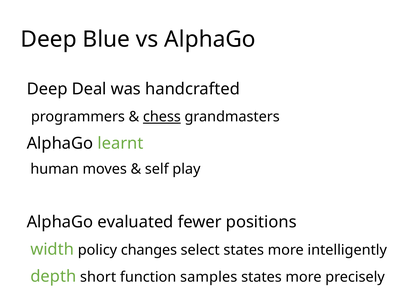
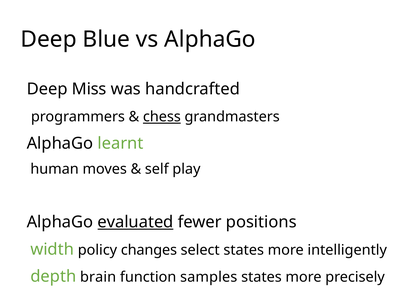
Deal: Deal -> Miss
evaluated underline: none -> present
short: short -> brain
